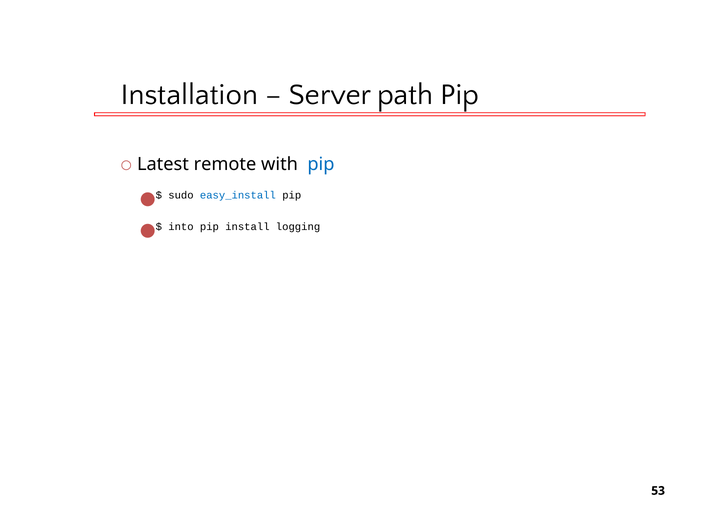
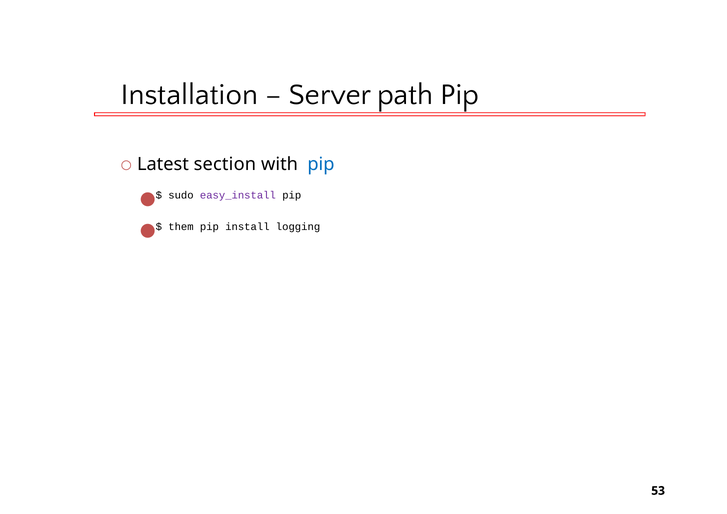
remote: remote -> section
easy_install colour: blue -> purple
into: into -> them
